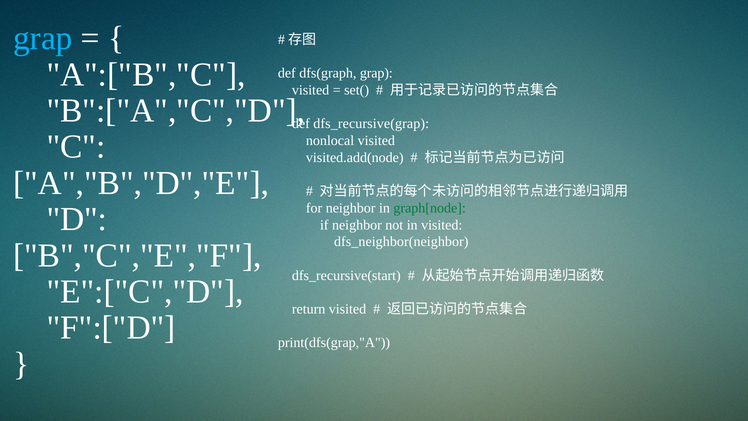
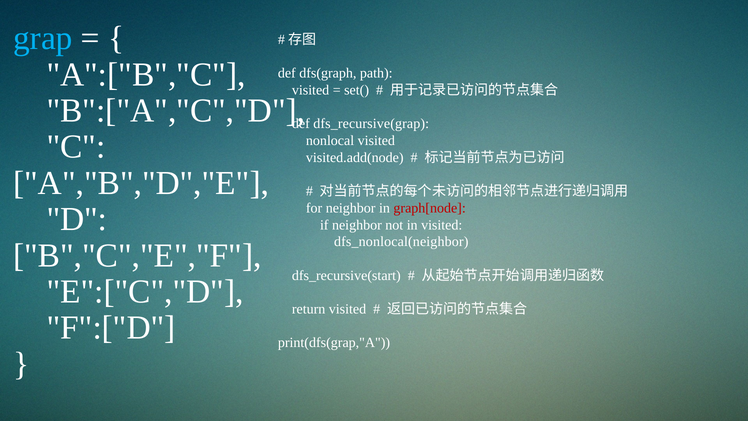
dfs(graph grap: grap -> path
graph[node colour: green -> red
dfs_neighbor(neighbor: dfs_neighbor(neighbor -> dfs_nonlocal(neighbor
